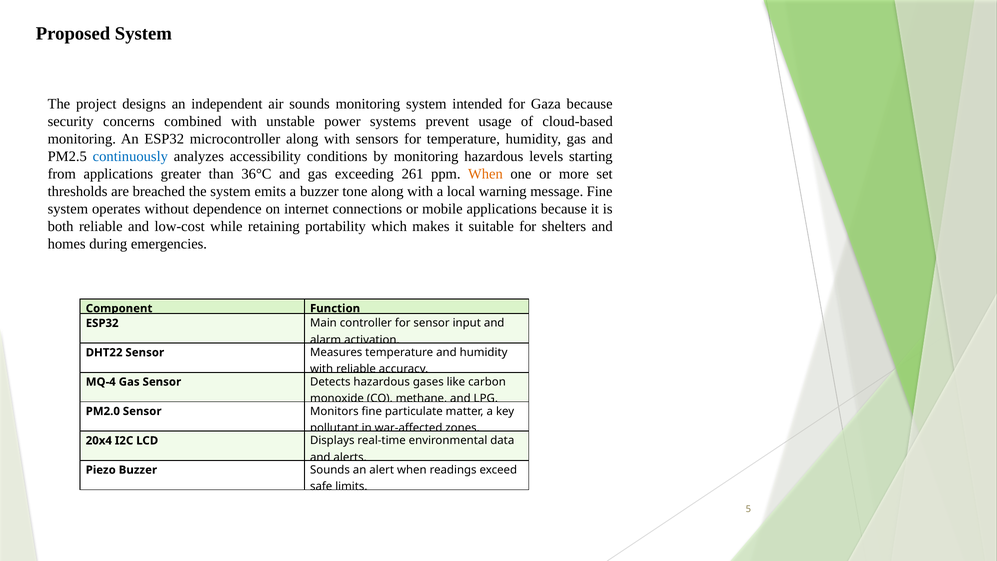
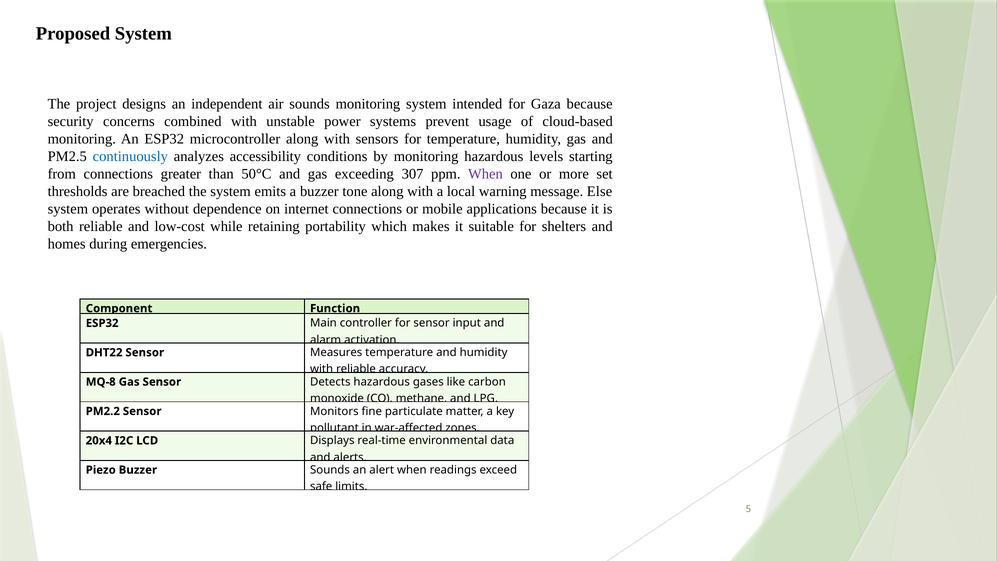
from applications: applications -> connections
36°C: 36°C -> 50°C
261: 261 -> 307
When at (485, 174) colour: orange -> purple
message Fine: Fine -> Else
MQ-4: MQ-4 -> MQ-8
PM2.0: PM2.0 -> PM2.2
